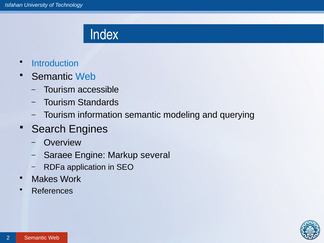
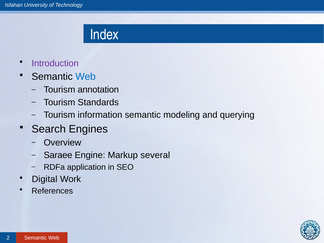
Introduction colour: blue -> purple
accessible: accessible -> annotation
Makes: Makes -> Digital
